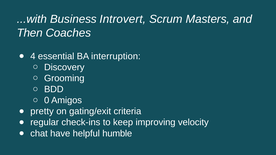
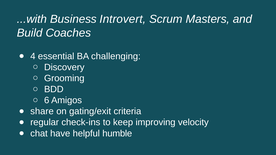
Then: Then -> Build
interruption: interruption -> challenging
0: 0 -> 6
pretty: pretty -> share
